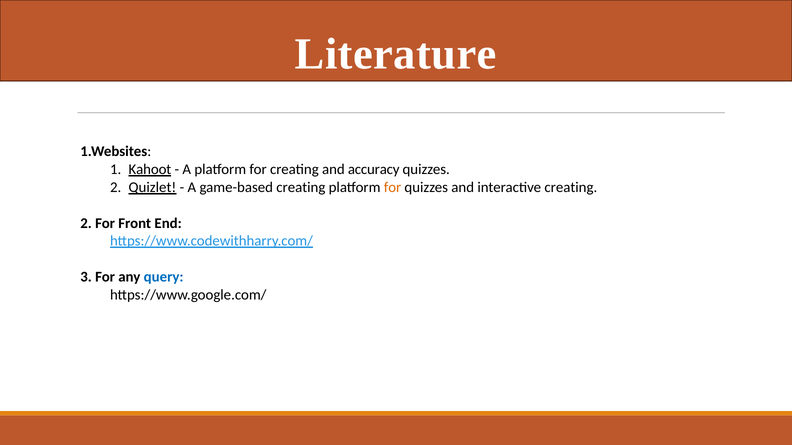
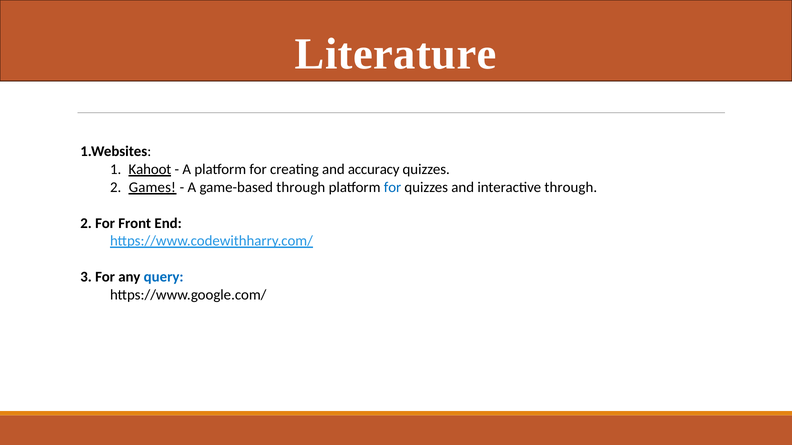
Quizlet: Quizlet -> Games
game-based creating: creating -> through
for at (393, 187) colour: orange -> blue
interactive creating: creating -> through
